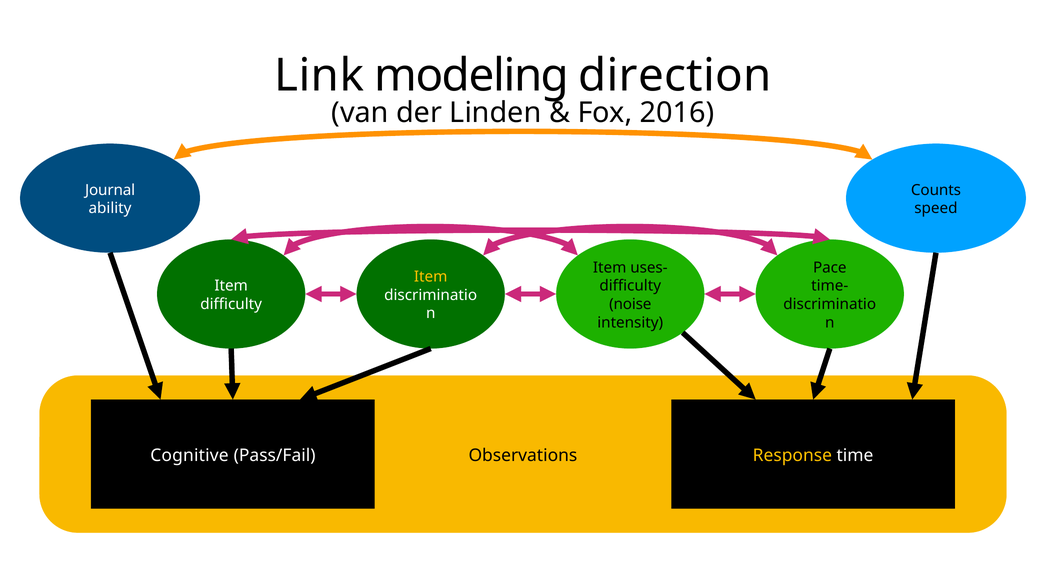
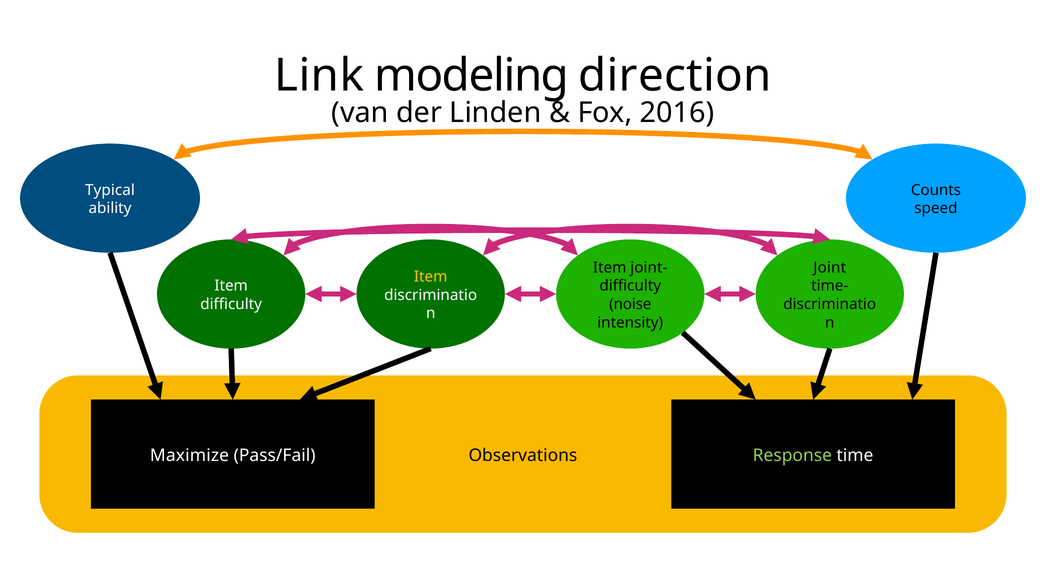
Journal: Journal -> Typical
uses-: uses- -> joint-
Pace: Pace -> Joint
Cognitive: Cognitive -> Maximize
Response colour: yellow -> light green
